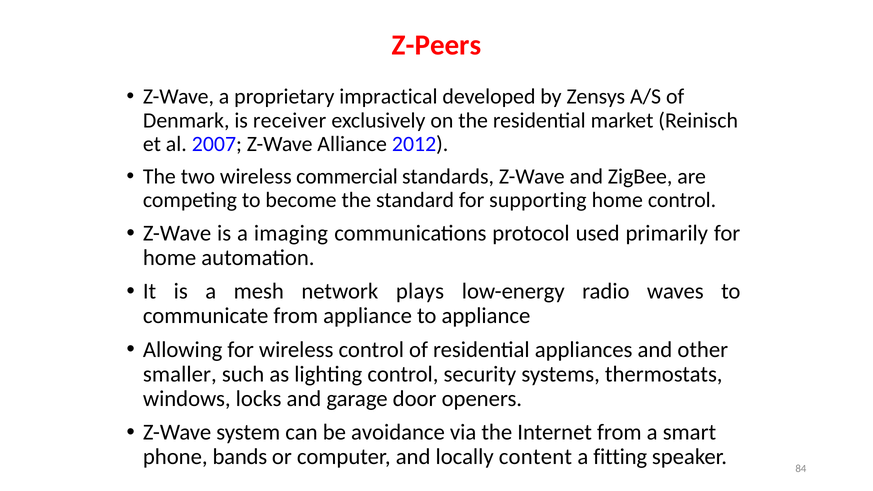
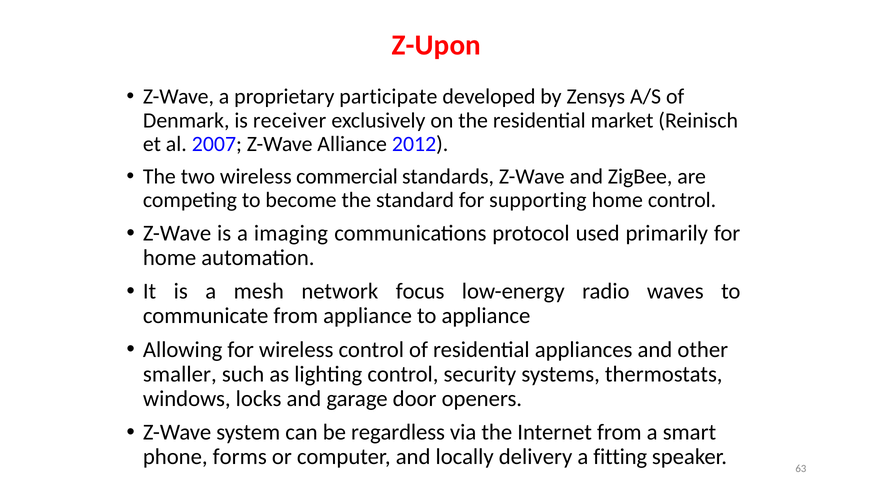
Z-Peers: Z-Peers -> Z-Upon
impractical: impractical -> participate
plays: plays -> focus
avoidance: avoidance -> regardless
bands: bands -> forms
content: content -> delivery
84: 84 -> 63
